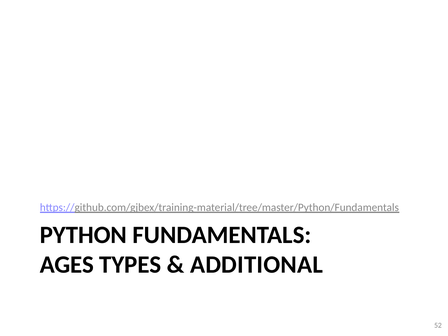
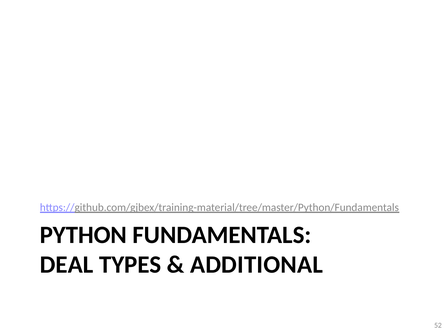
AGES: AGES -> DEAL
